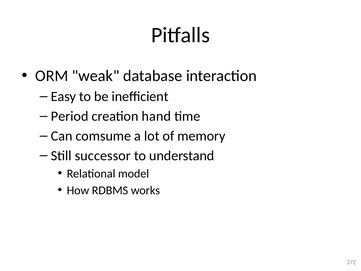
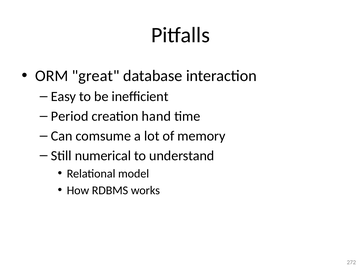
weak: weak -> great
successor: successor -> numerical
